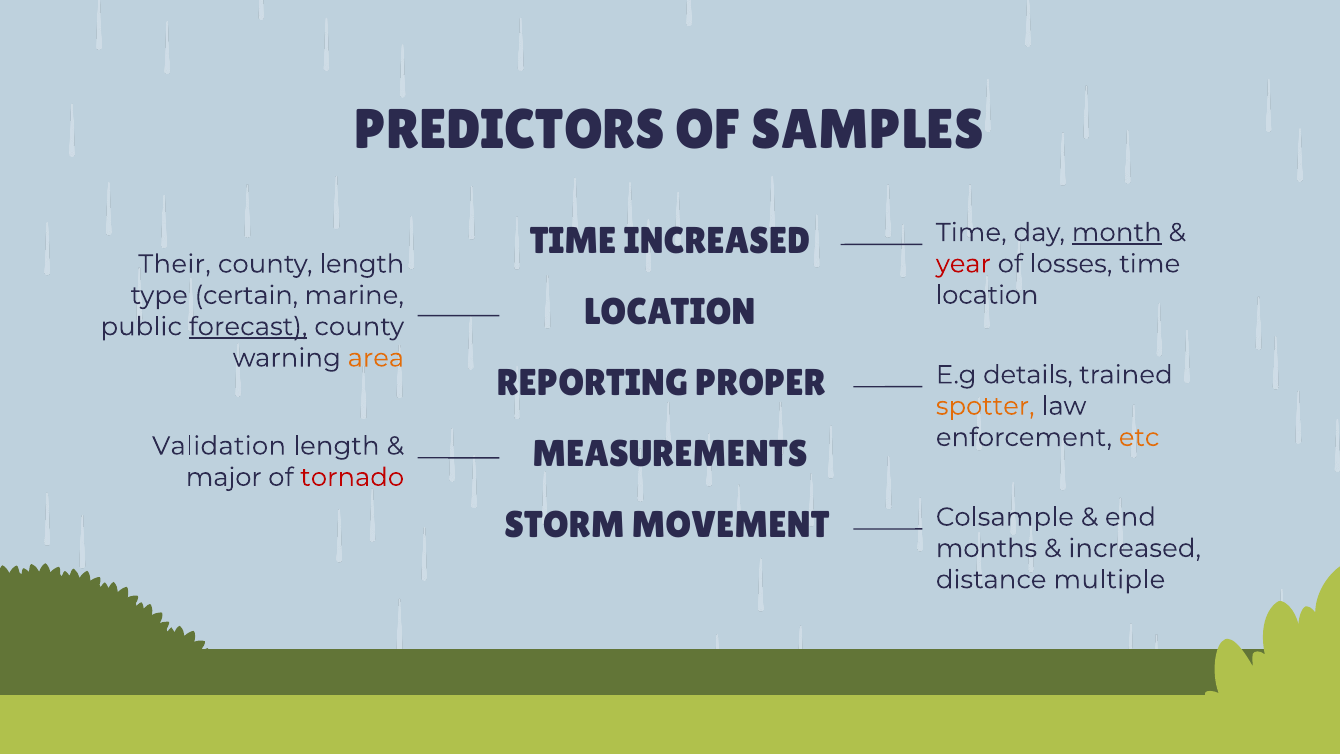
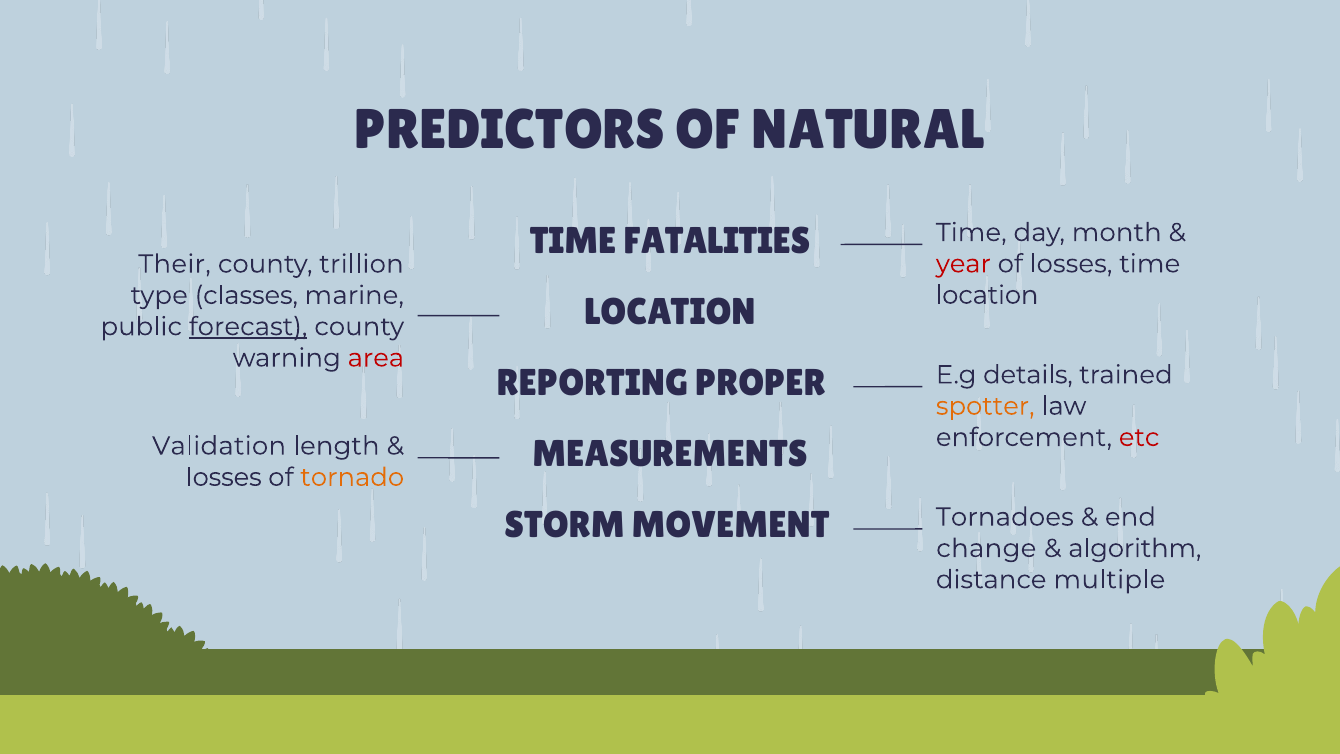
SAMPLES: SAMPLES -> NATURAL
TIME INCREASED: INCREASED -> FATALITIES
month underline: present -> none
county length: length -> trillion
certain: certain -> classes
area colour: orange -> red
etc colour: orange -> red
major at (224, 477): major -> losses
tornado colour: red -> orange
Colsample: Colsample -> Tornadoes
months: months -> change
increased at (1135, 548): increased -> algorithm
